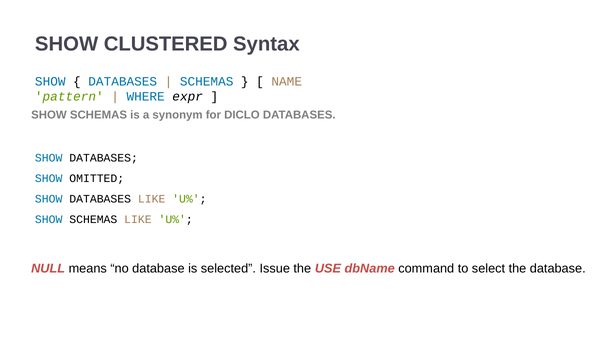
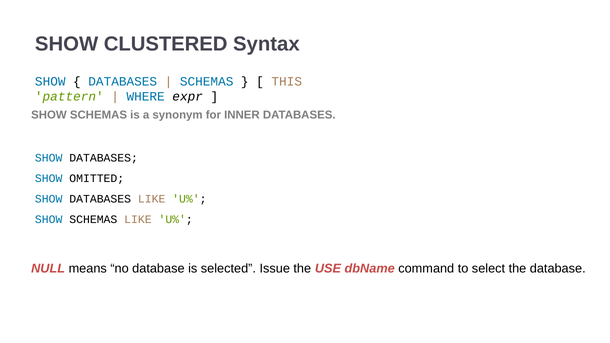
NAME: NAME -> THIS
DICLO: DICLO -> INNER
